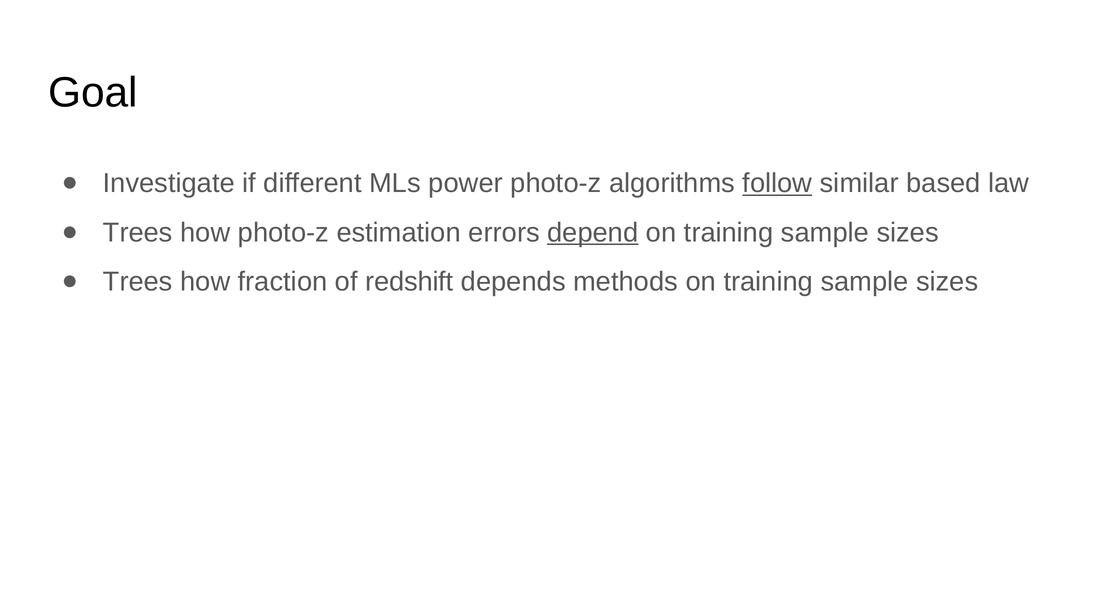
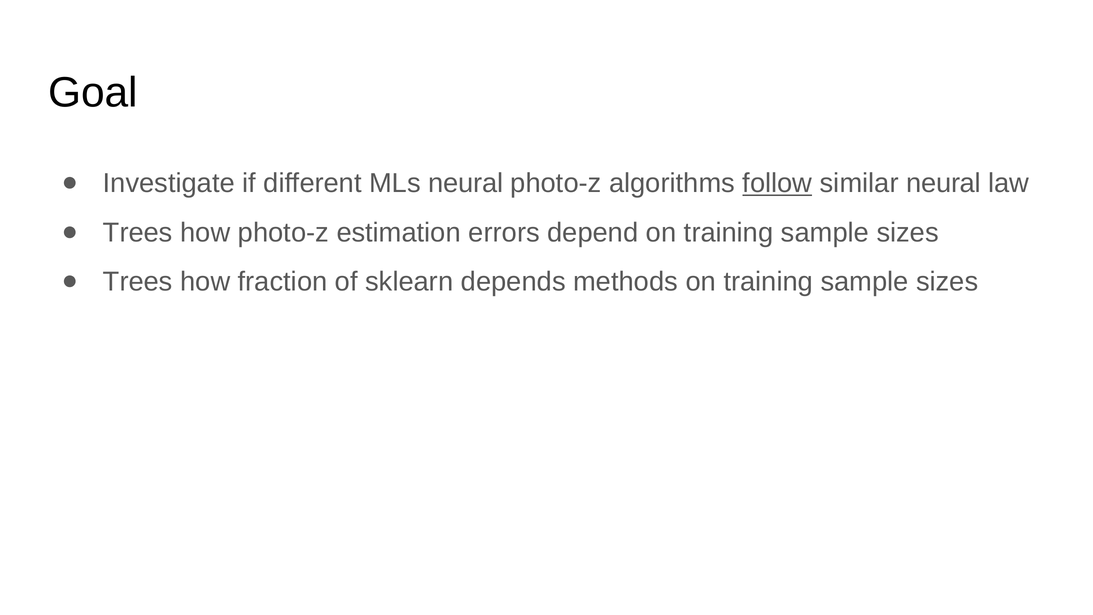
MLs power: power -> neural
similar based: based -> neural
depend underline: present -> none
redshift: redshift -> sklearn
